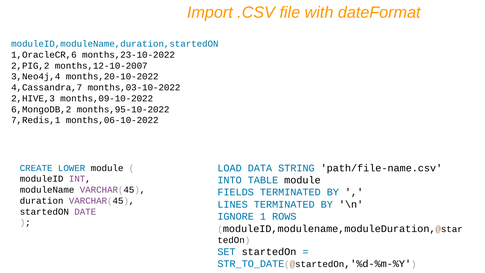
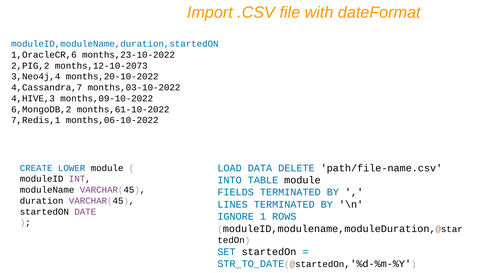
months,12-10-2007: months,12-10-2007 -> months,12-10-2073
2,HIVE,3: 2,HIVE,3 -> 4,HIVE,3
months,95-10-2022: months,95-10-2022 -> months,61-10-2022
STRING: STRING -> DELETE
